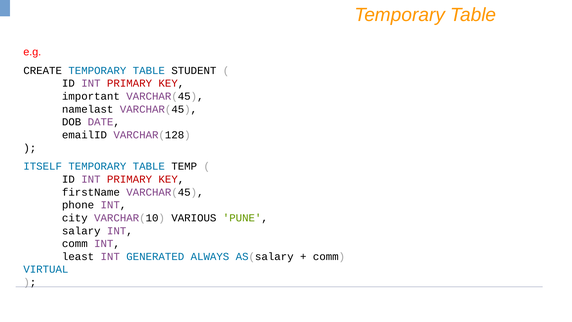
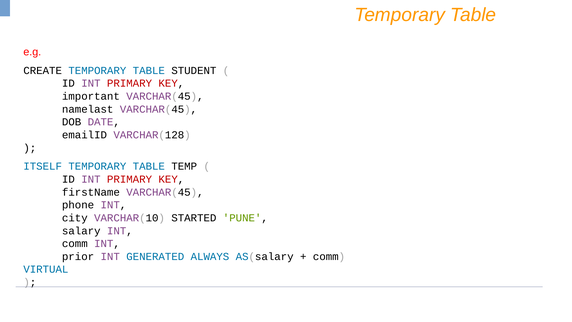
VARIOUS: VARIOUS -> STARTED
least: least -> prior
